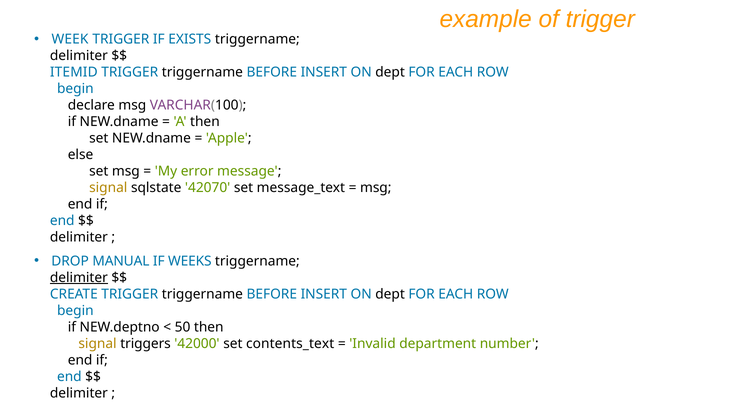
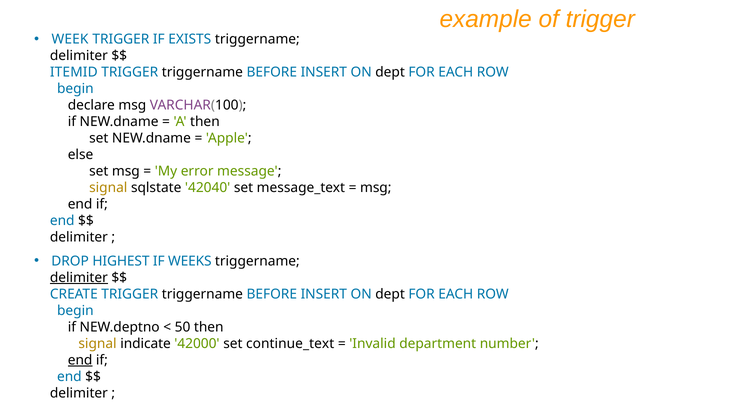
42070: 42070 -> 42040
MANUAL: MANUAL -> HIGHEST
triggers: triggers -> indicate
contents_text: contents_text -> continue_text
end at (80, 360) underline: none -> present
